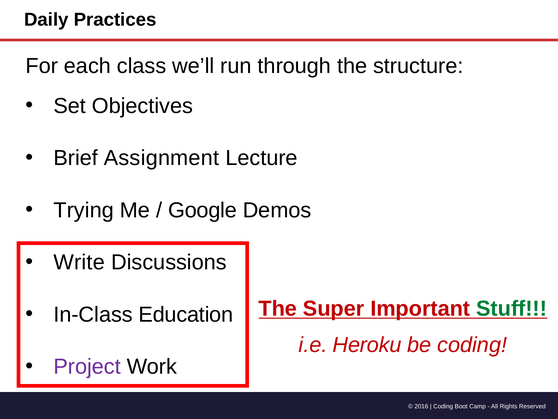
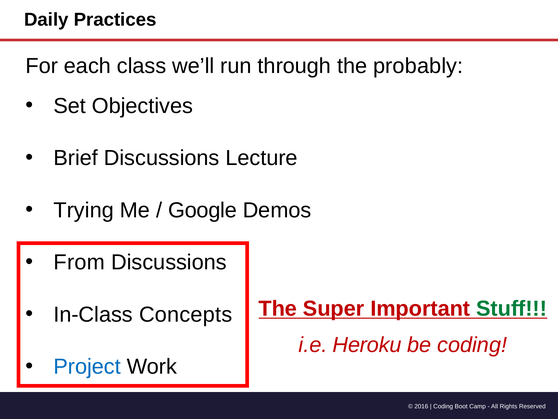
structure: structure -> probably
Brief Assignment: Assignment -> Discussions
Write: Write -> From
Education: Education -> Concepts
Project colour: purple -> blue
